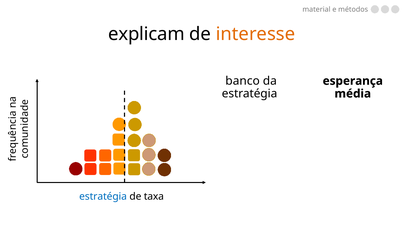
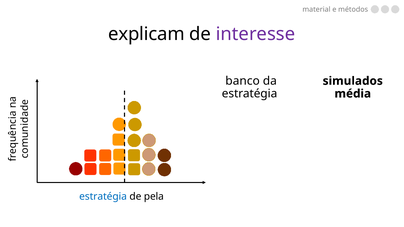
interesse colour: orange -> purple
esperança: esperança -> simulados
taxa: taxa -> pela
